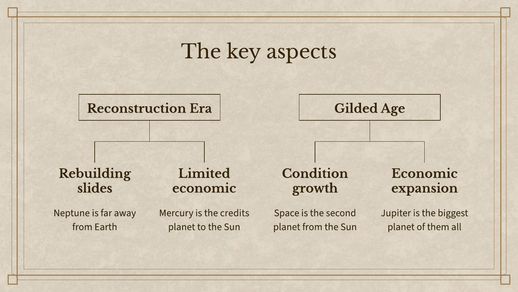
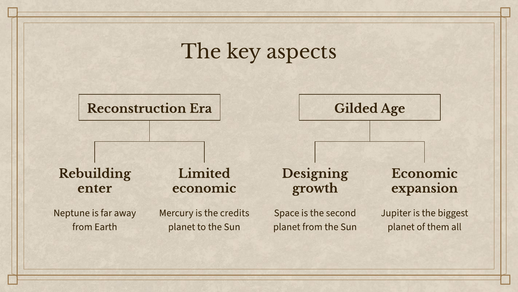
Condition: Condition -> Designing
slides: slides -> enter
